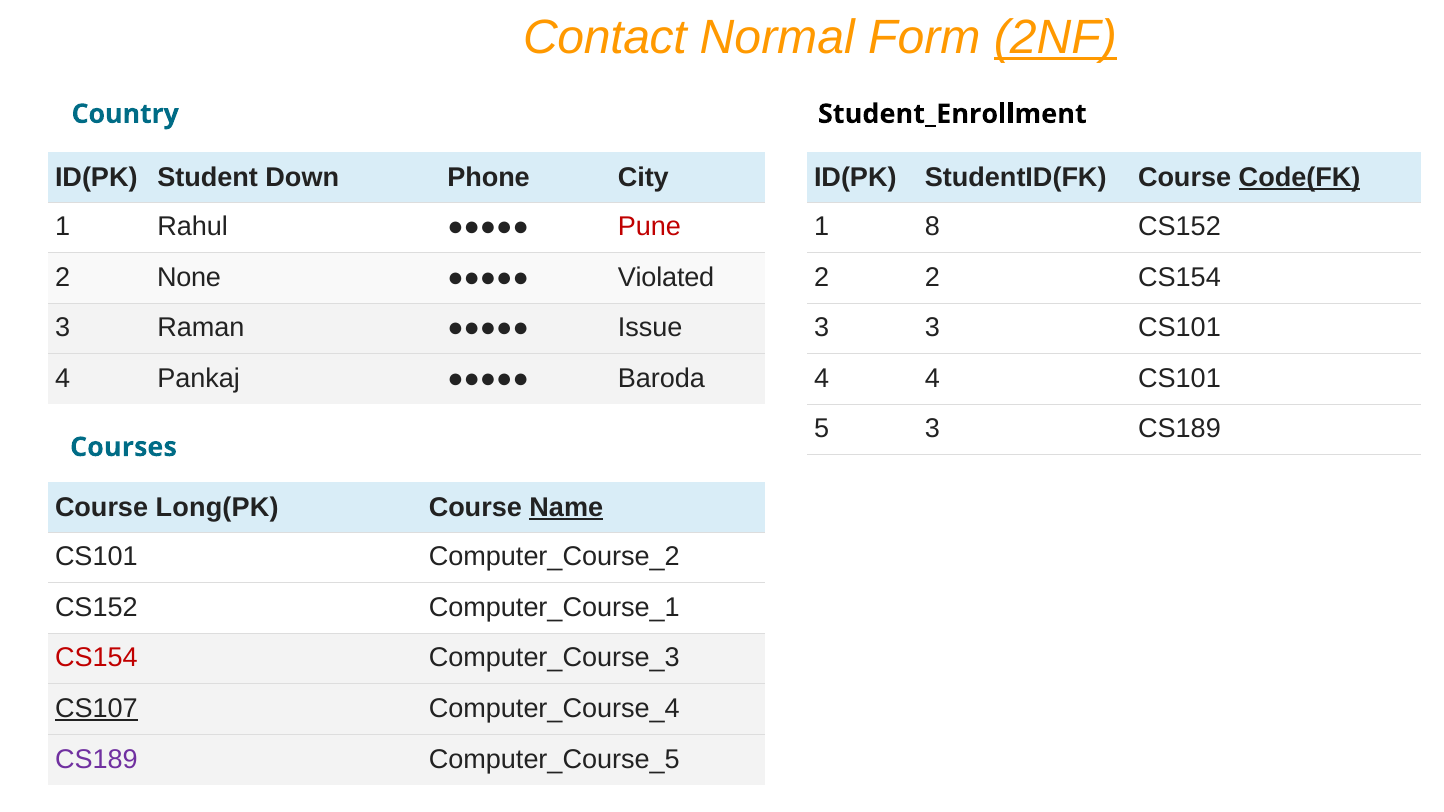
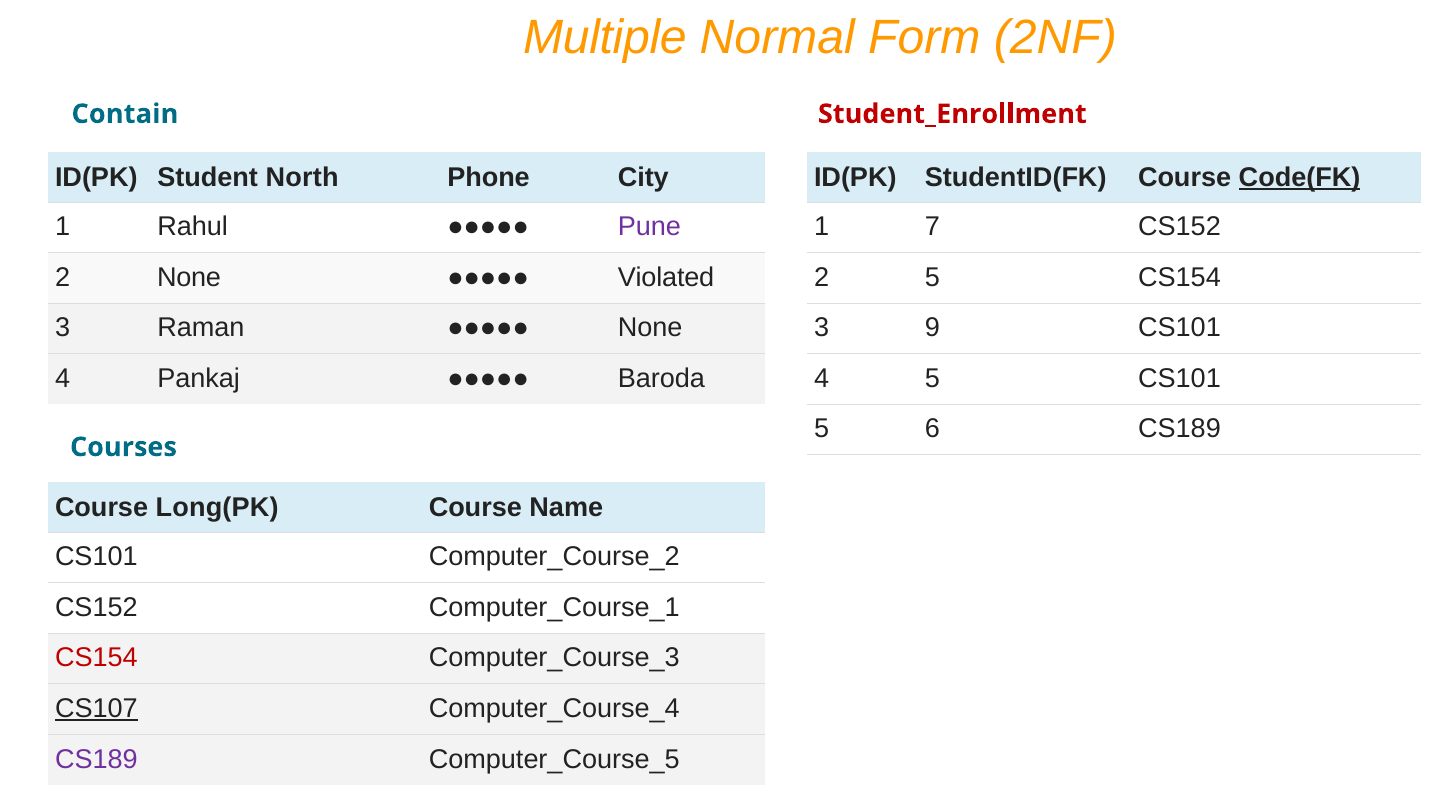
Contact: Contact -> Multiple
2NF underline: present -> none
Country: Country -> Contain
Student_Enrollment colour: black -> red
Down: Down -> North
Pune colour: red -> purple
8: 8 -> 7
2 2: 2 -> 5
Issue at (650, 328): Issue -> None
3 3: 3 -> 9
4 4: 4 -> 5
5 3: 3 -> 6
Name underline: present -> none
